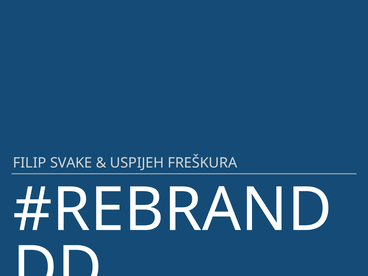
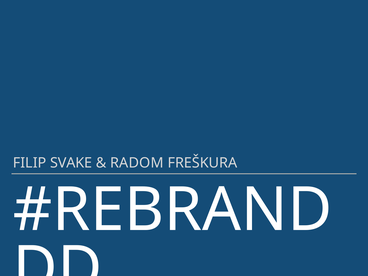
USPIJEH: USPIJEH -> RADOM
